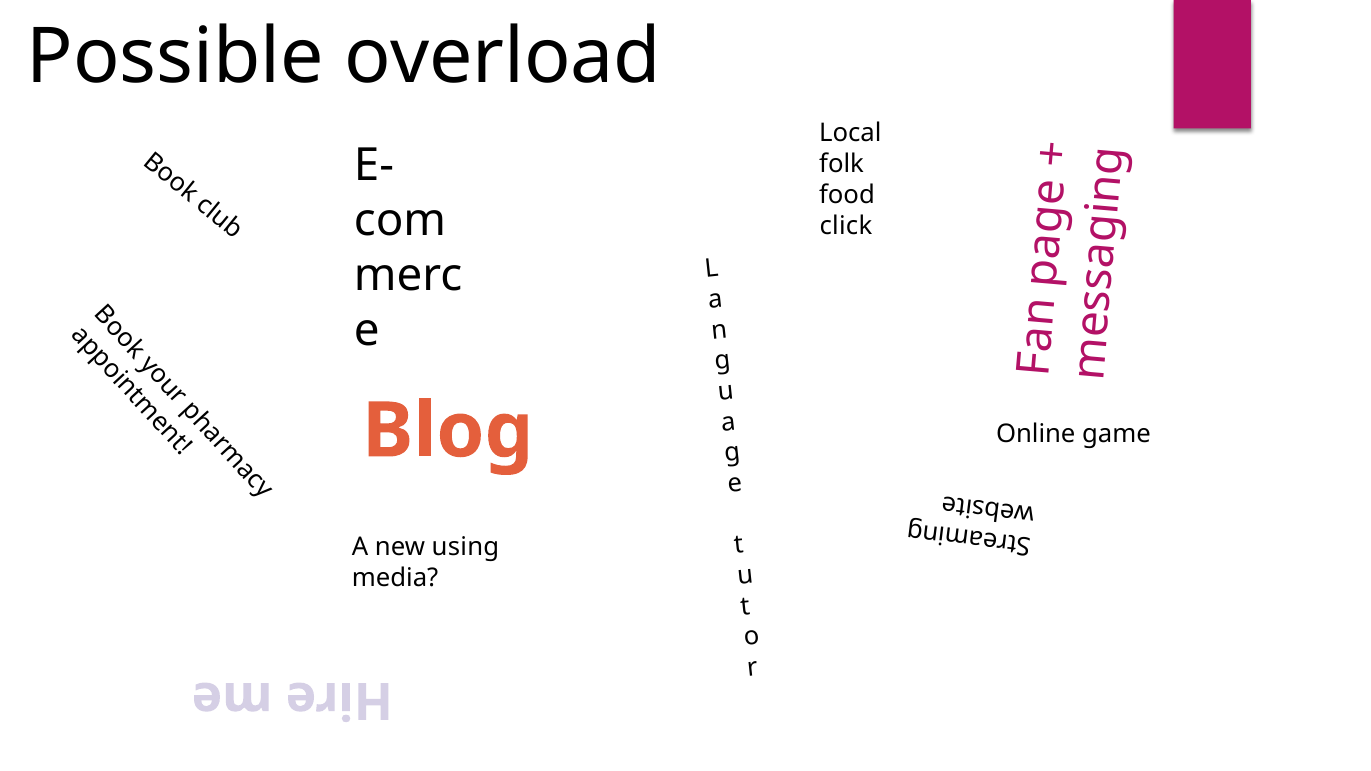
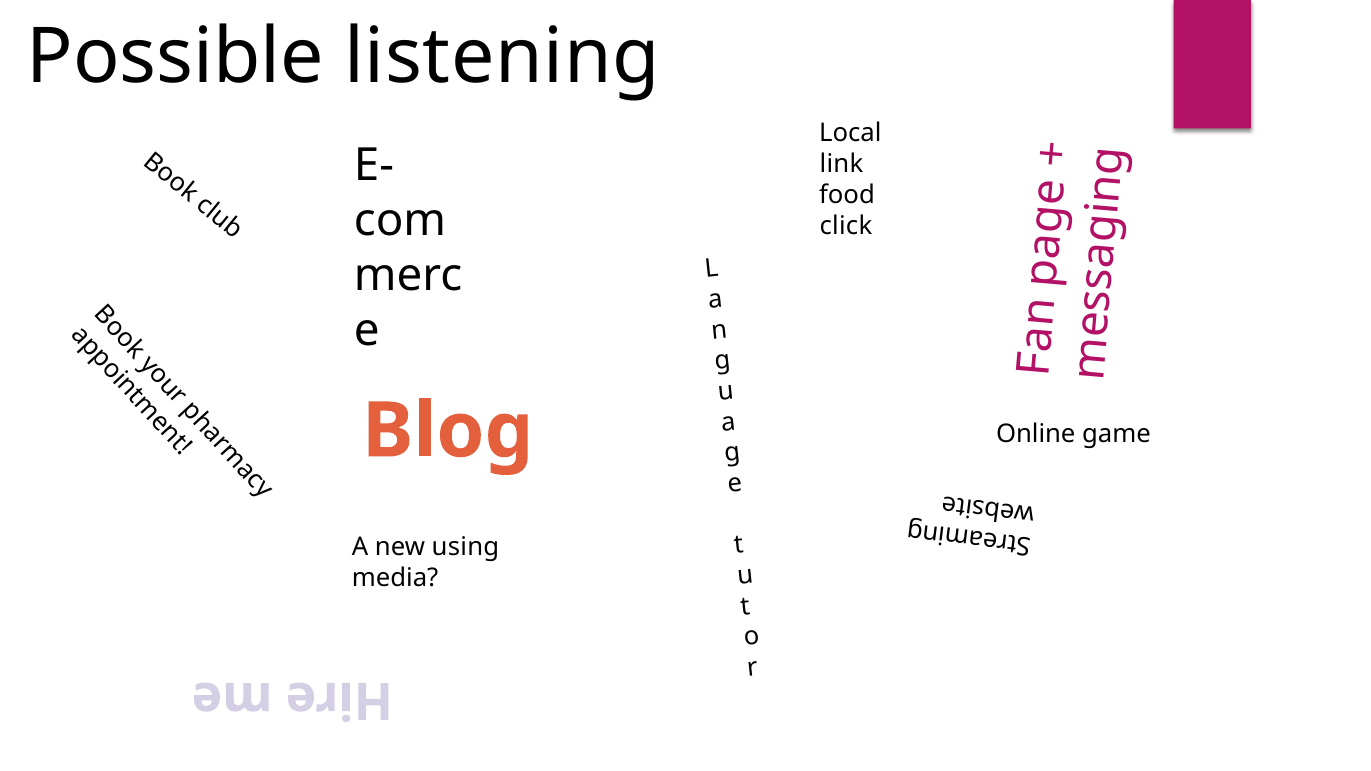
overload: overload -> listening
folk: folk -> link
